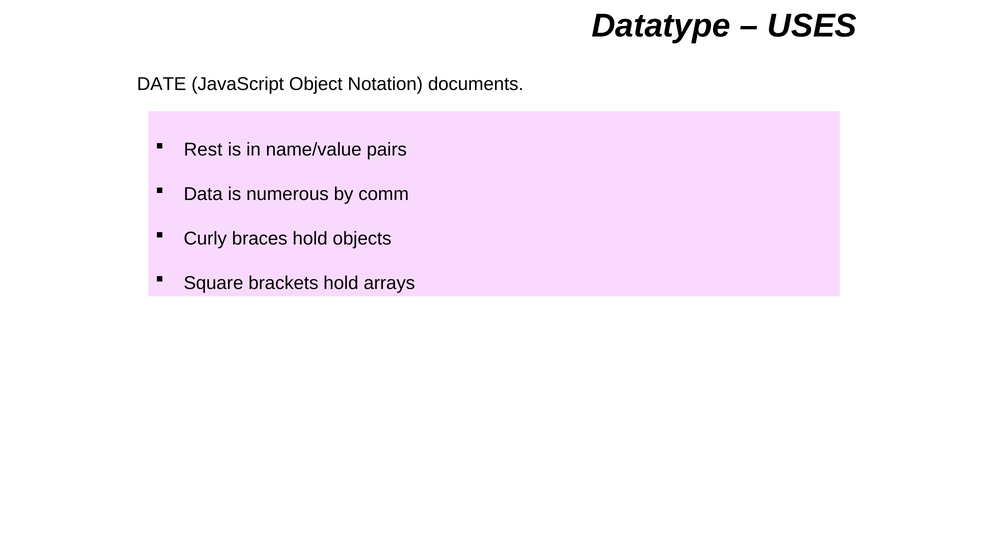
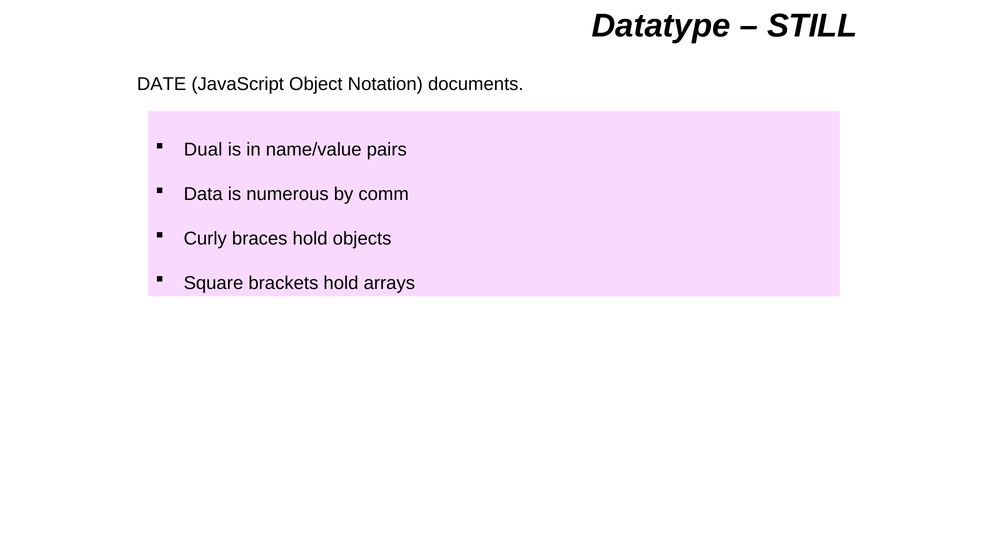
USES: USES -> STILL
Rest: Rest -> Dual
